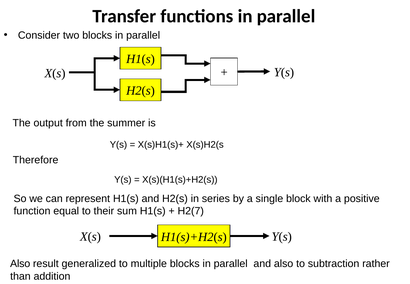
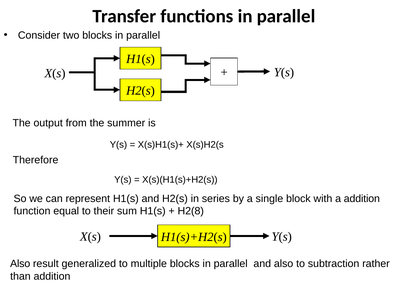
a positive: positive -> addition
H2(7: H2(7 -> H2(8
